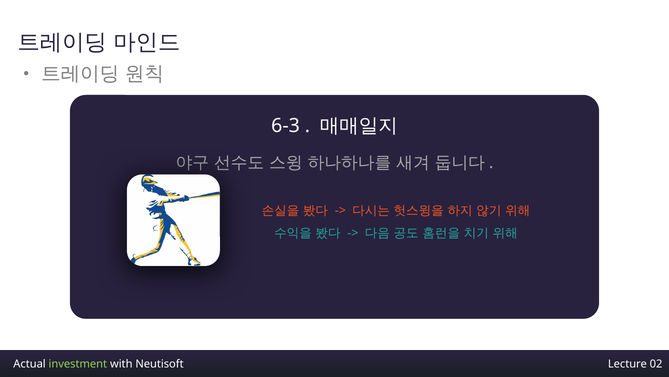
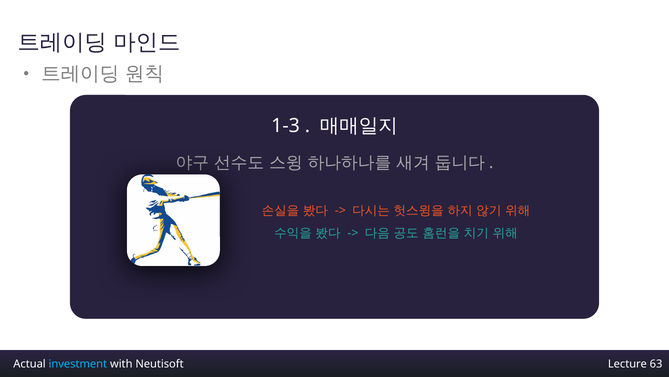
6-3: 6-3 -> 1-3
investment colour: light green -> light blue
02: 02 -> 63
